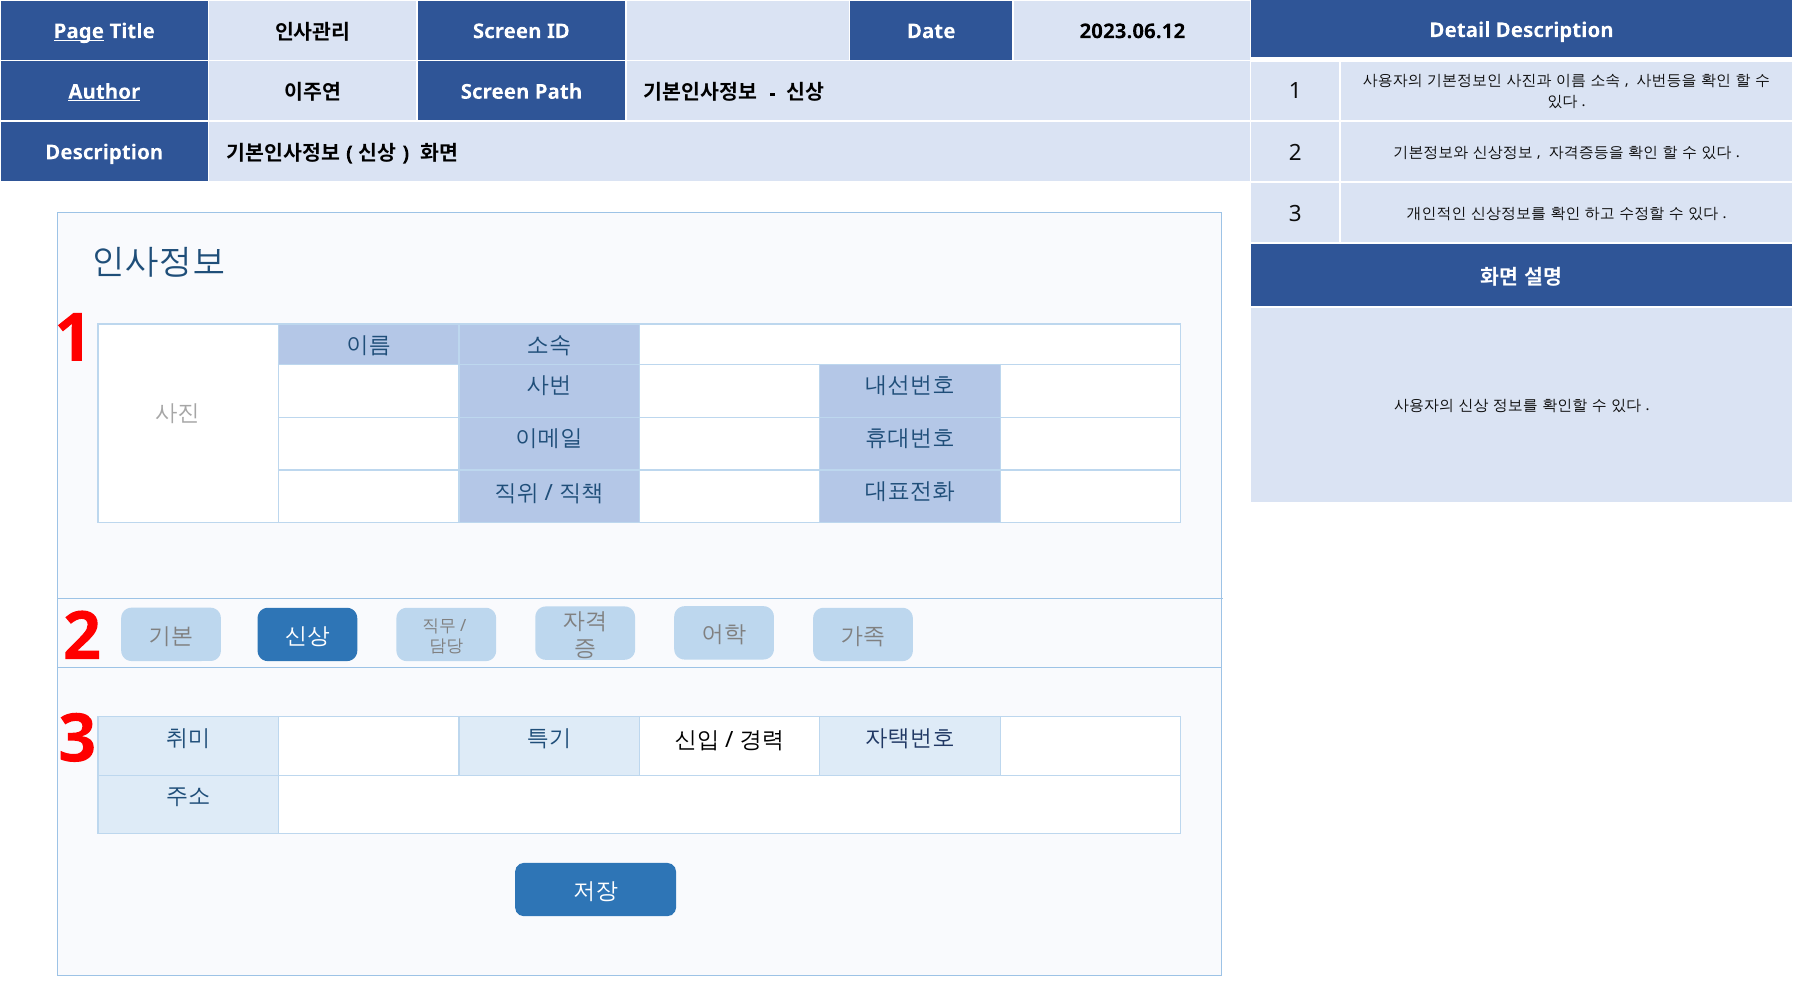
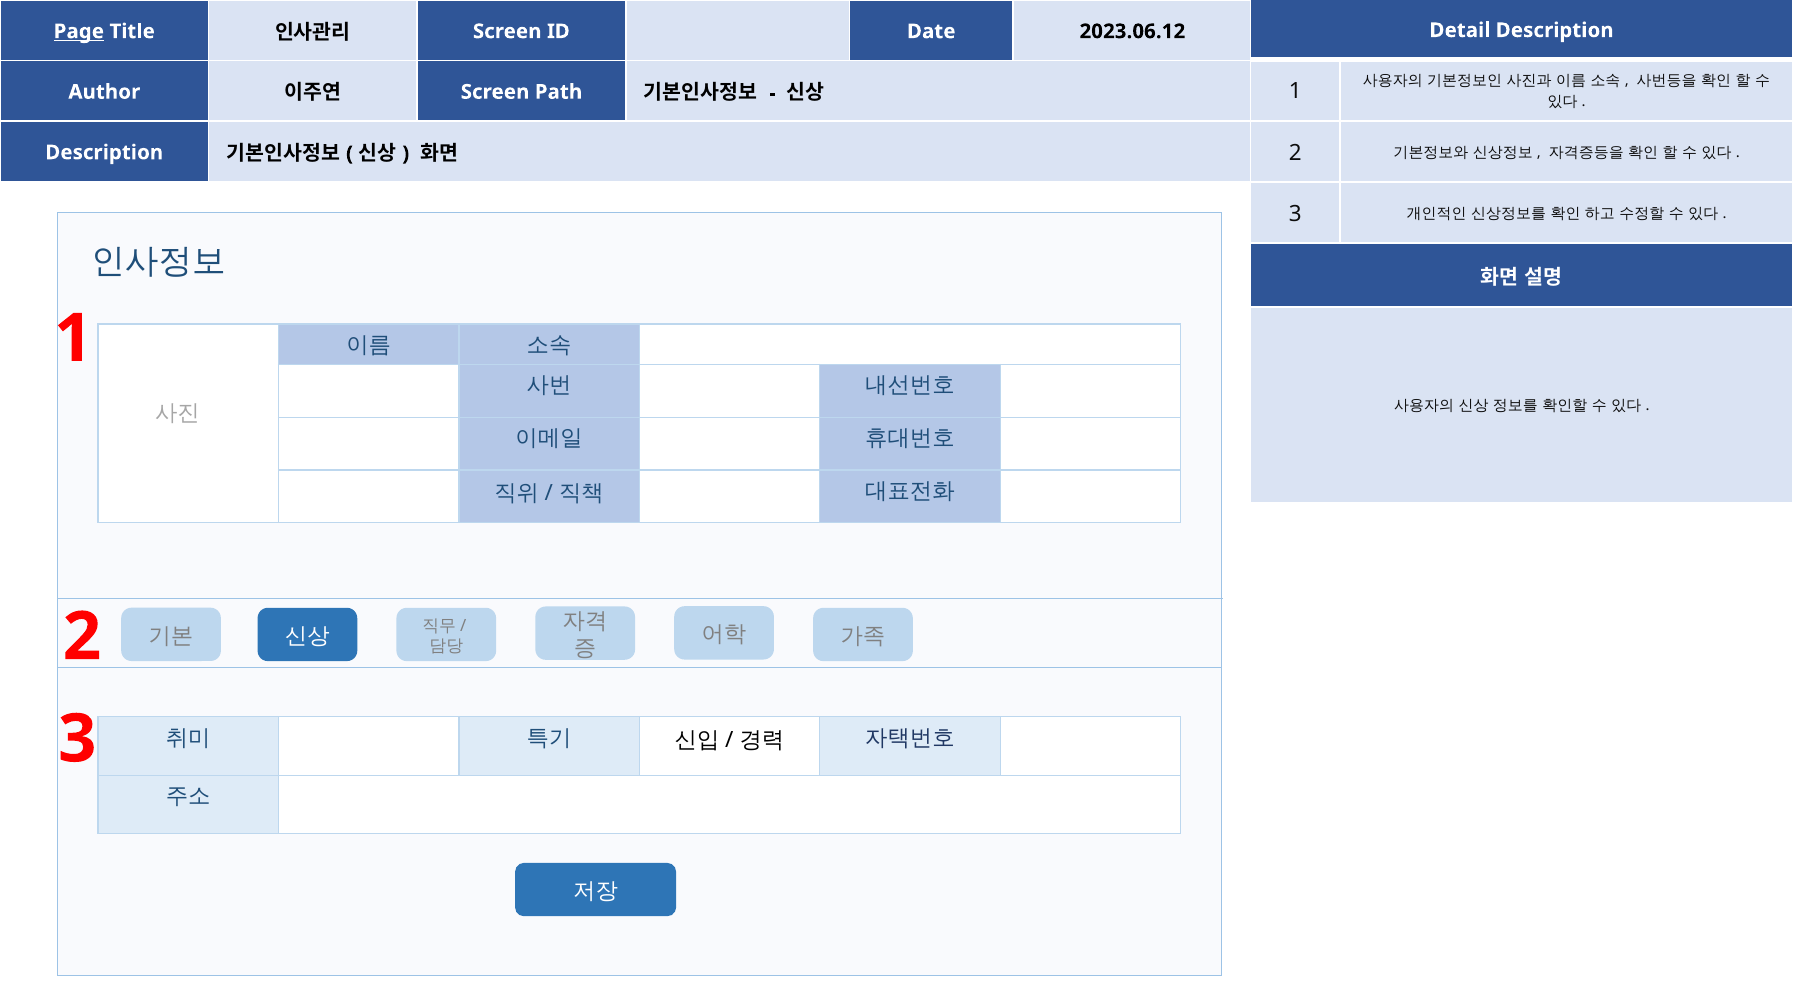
Author underline: present -> none
